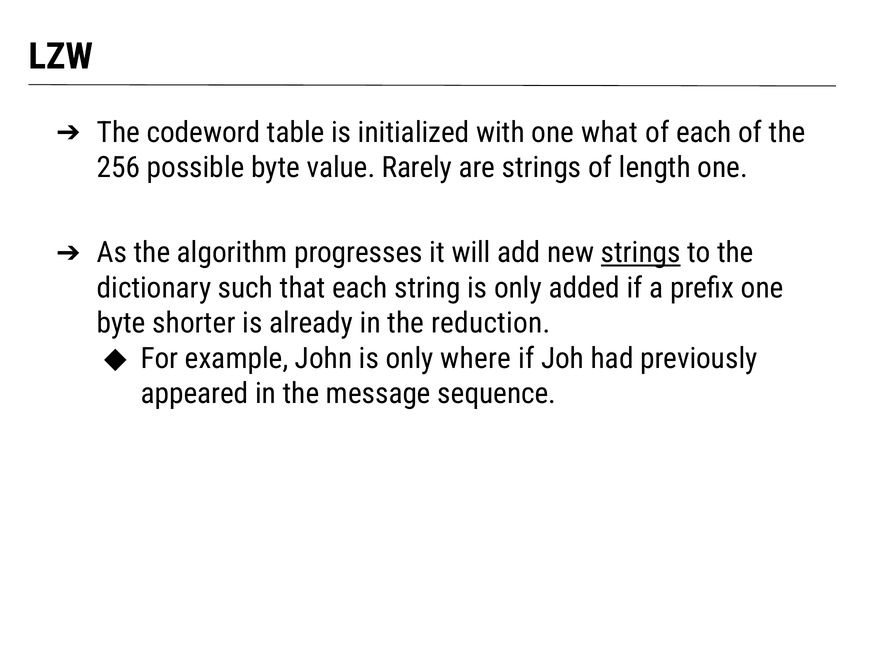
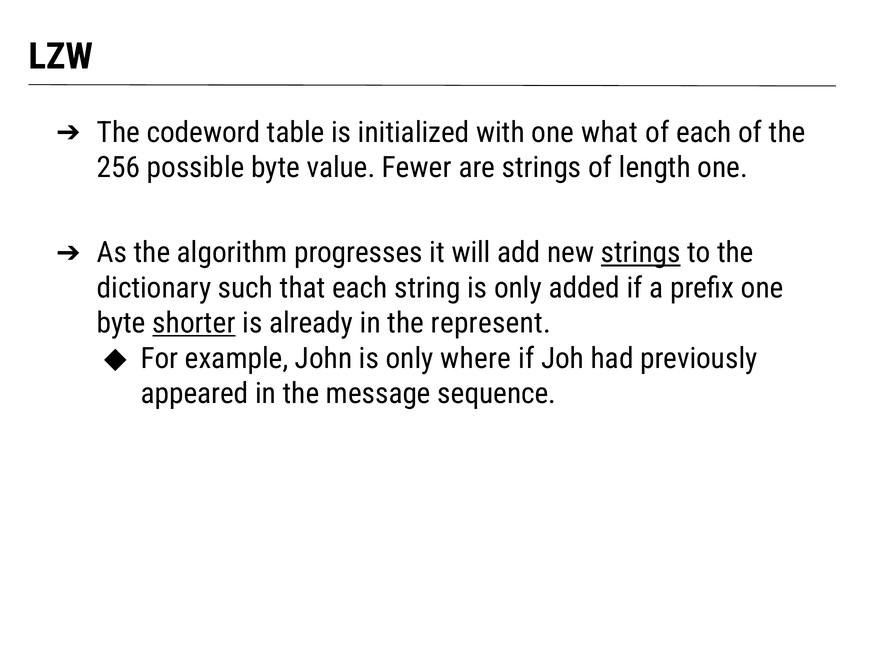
Rarely: Rarely -> Fewer
shorter underline: none -> present
reduction: reduction -> represent
